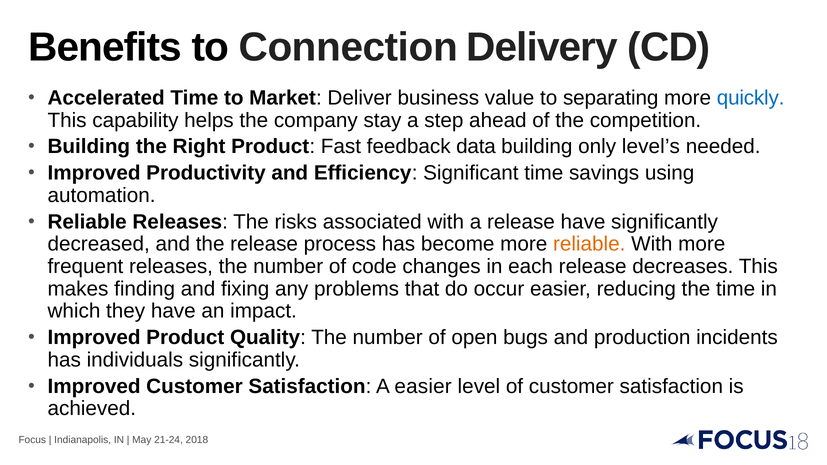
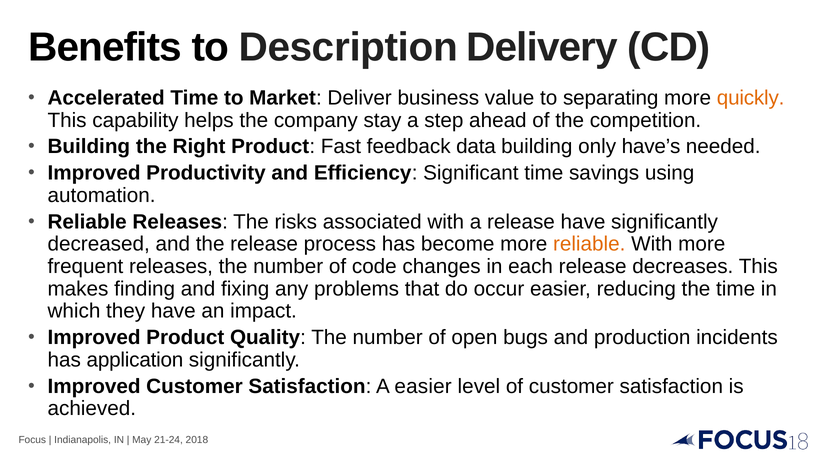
Connection: Connection -> Description
quickly colour: blue -> orange
level’s: level’s -> have’s
individuals: individuals -> application
